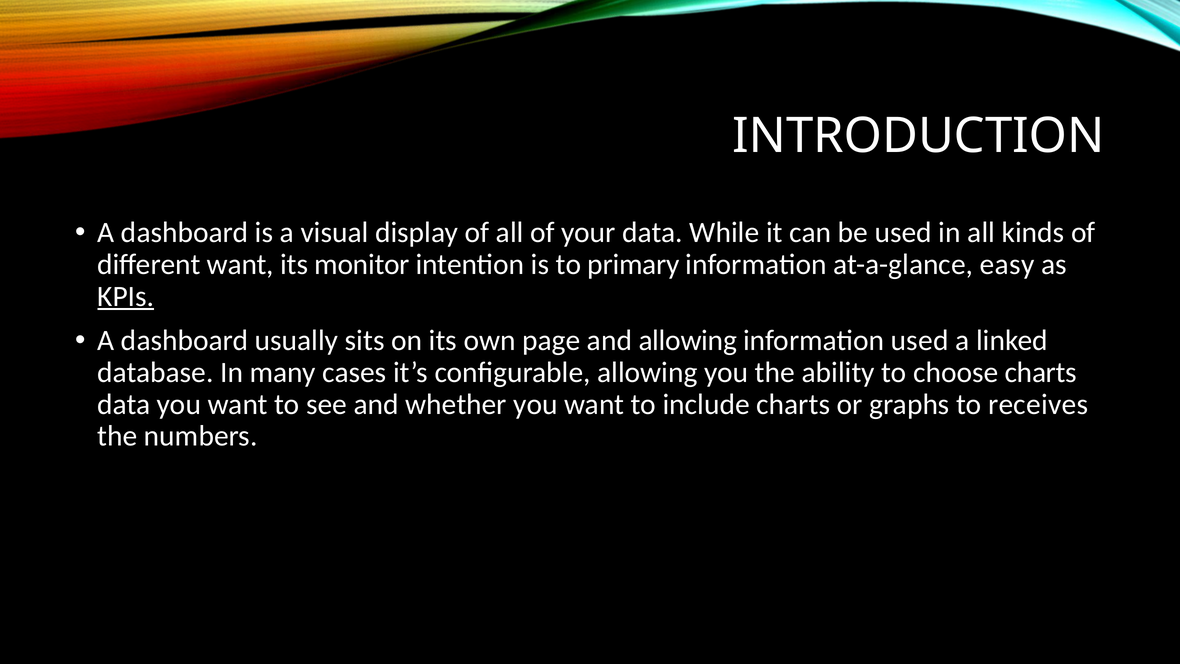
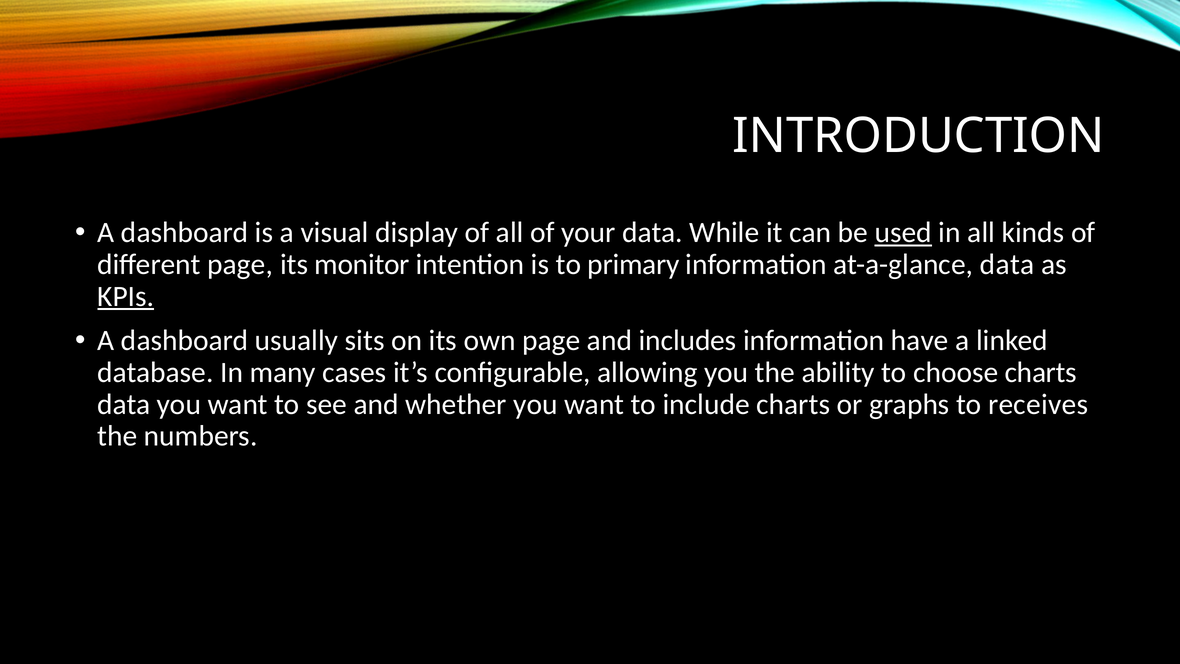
used at (903, 233) underline: none -> present
different want: want -> page
at-a-glance easy: easy -> data
and allowing: allowing -> includes
information used: used -> have
